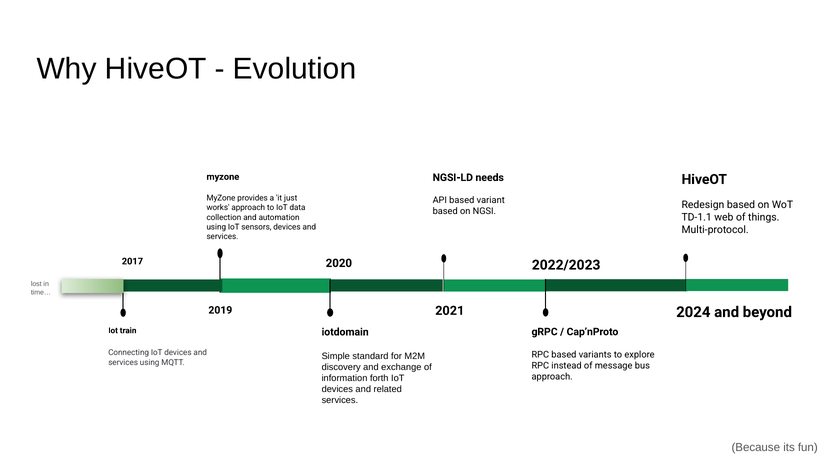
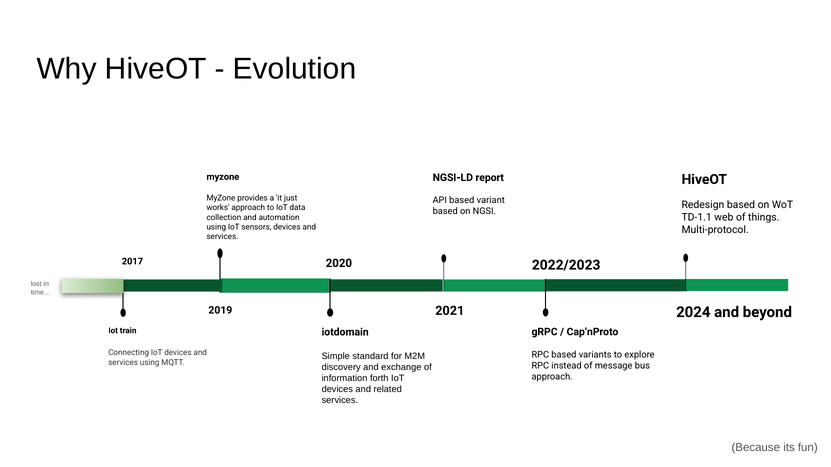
needs: needs -> report
